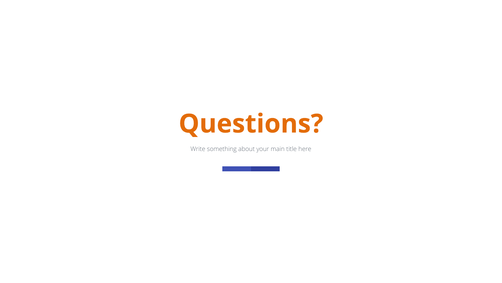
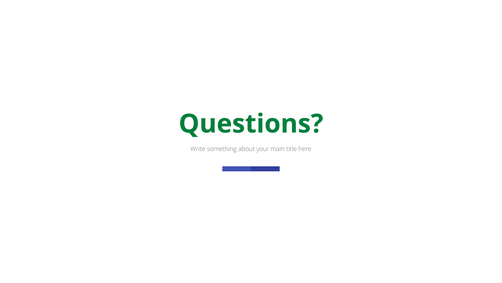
Questions colour: orange -> green
